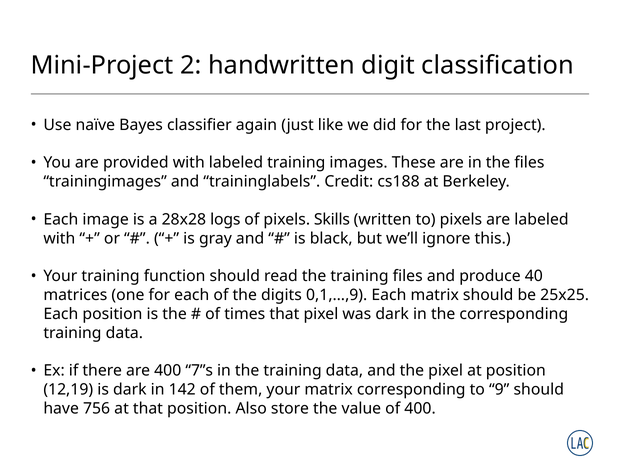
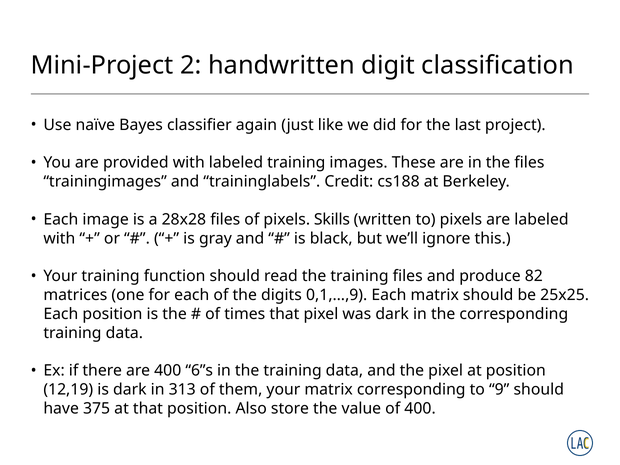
28x28 logs: logs -> files
40: 40 -> 82
7”s: 7”s -> 6”s
142: 142 -> 313
756: 756 -> 375
